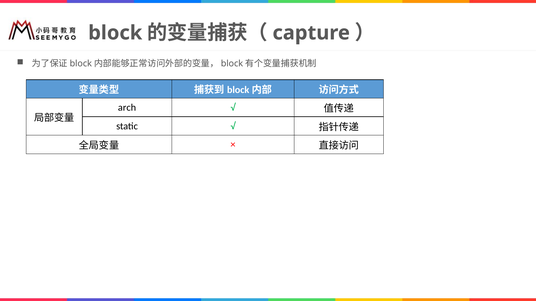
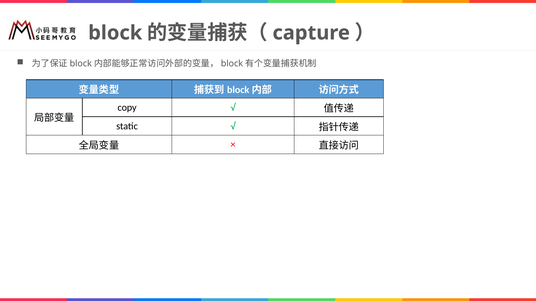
arch: arch -> copy
